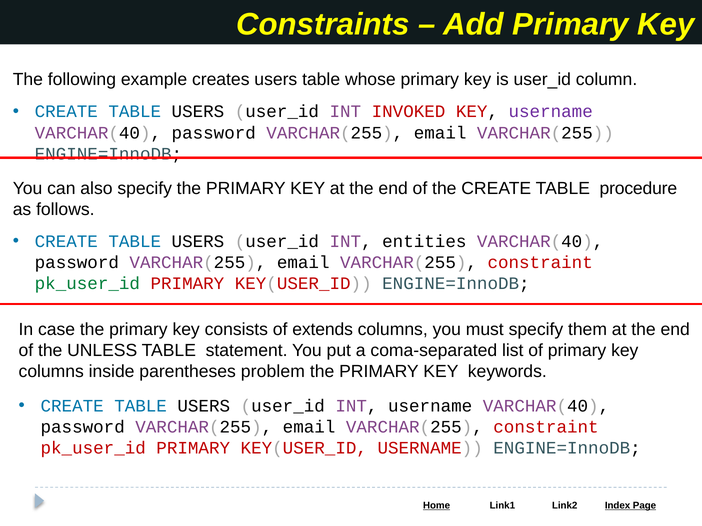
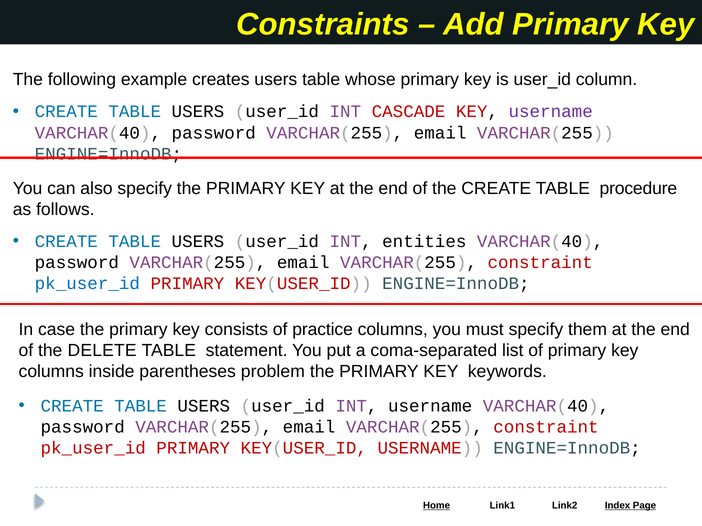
INVOKED: INVOKED -> CASCADE
pk_user_id at (87, 284) colour: green -> blue
extends: extends -> practice
UNLESS: UNLESS -> DELETE
